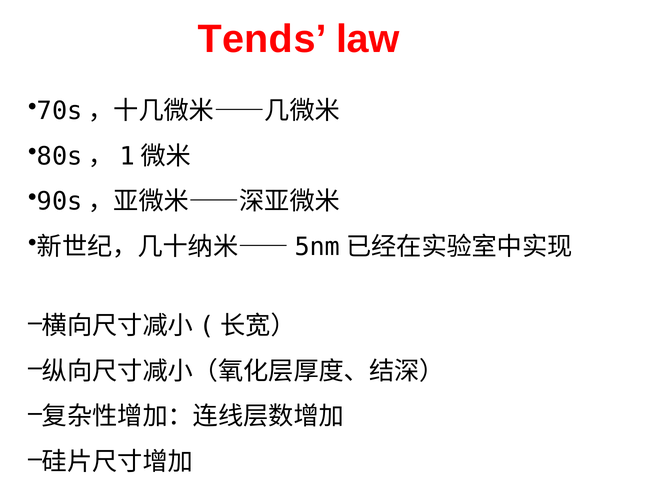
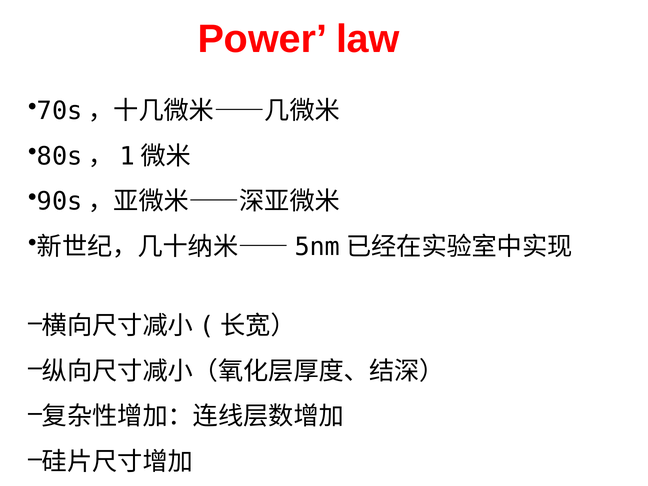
Tends: Tends -> Power
